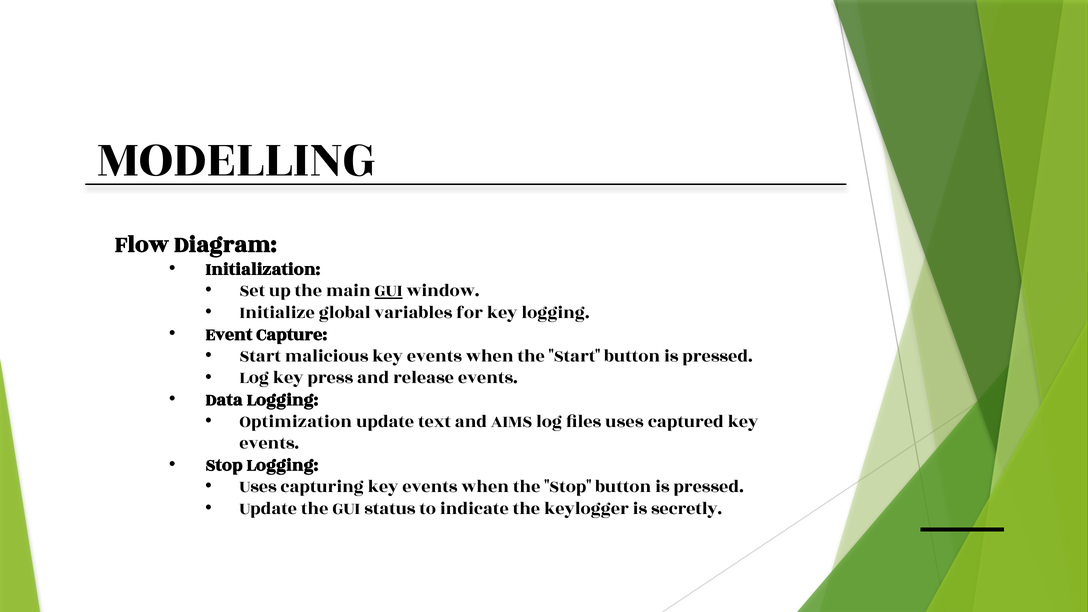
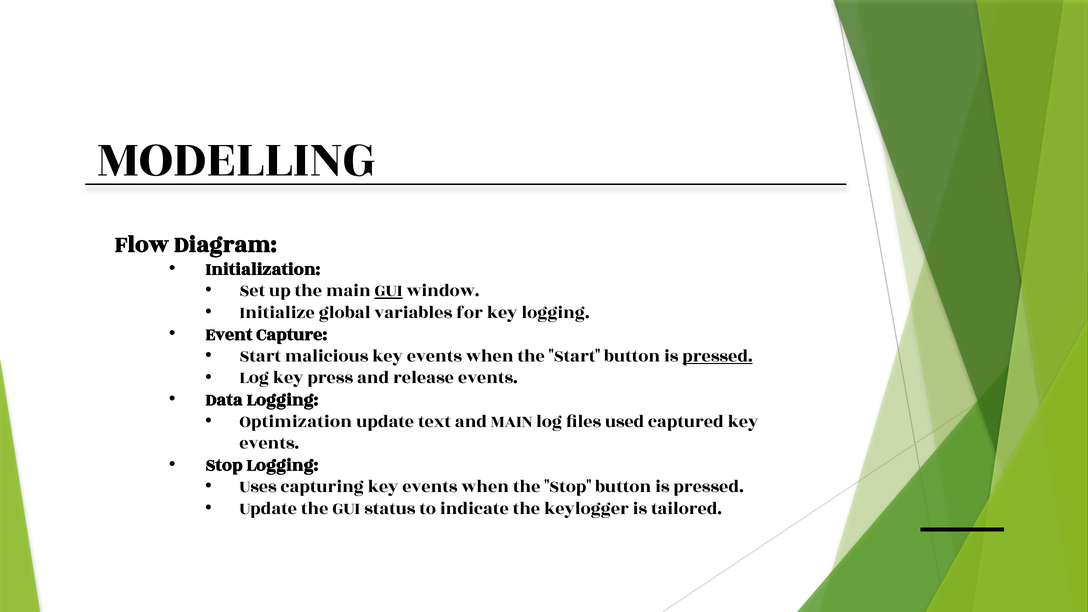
pressed at (718, 356) underline: none -> present
and AIMS: AIMS -> MAIN
files uses: uses -> used
secretly: secretly -> tailored
